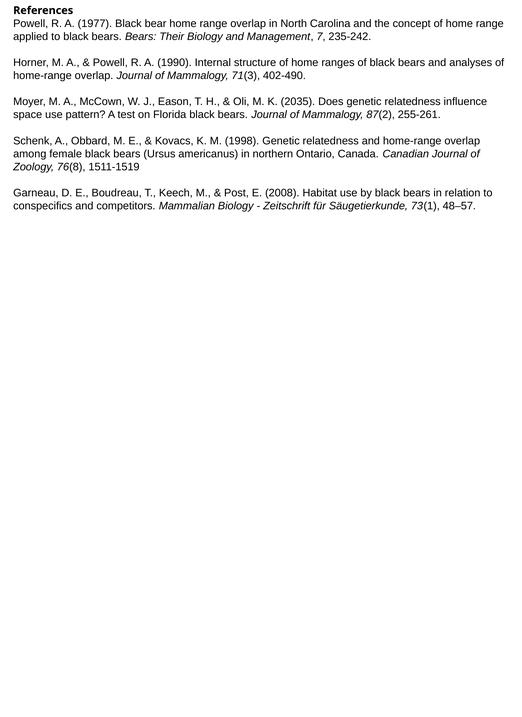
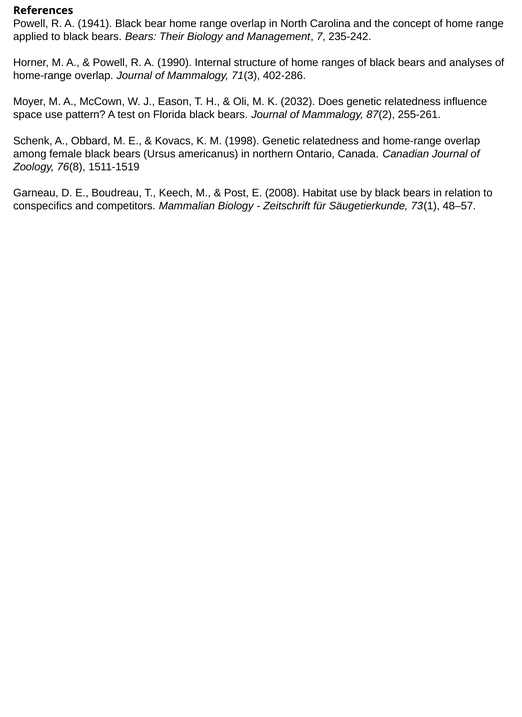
1977: 1977 -> 1941
402-490: 402-490 -> 402-286
2035: 2035 -> 2032
